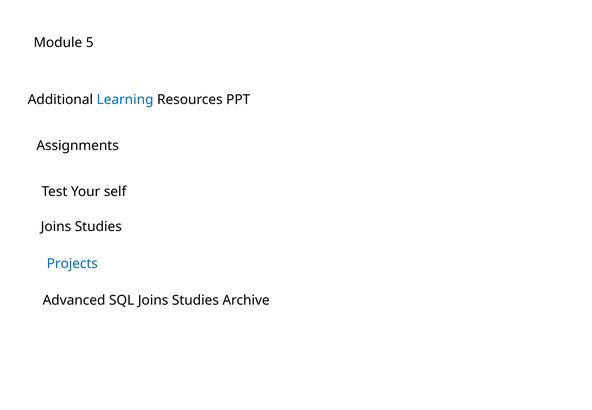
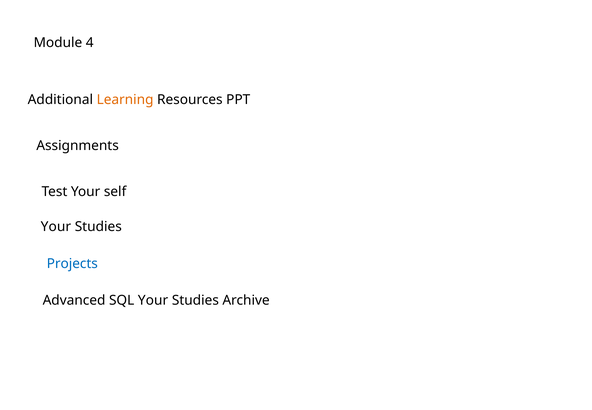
5: 5 -> 4
Learning colour: blue -> orange
Joins at (56, 227): Joins -> Your
SQL Joins: Joins -> Your
